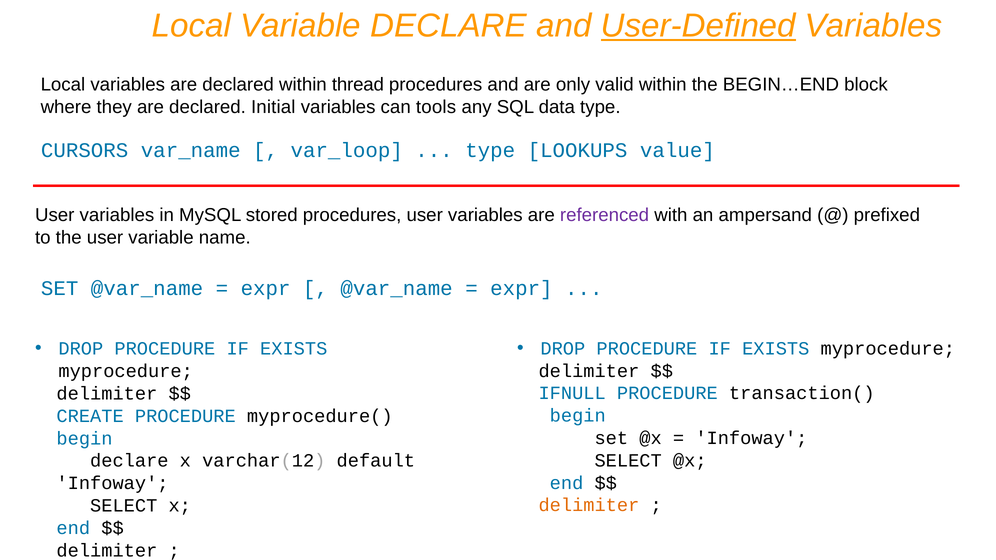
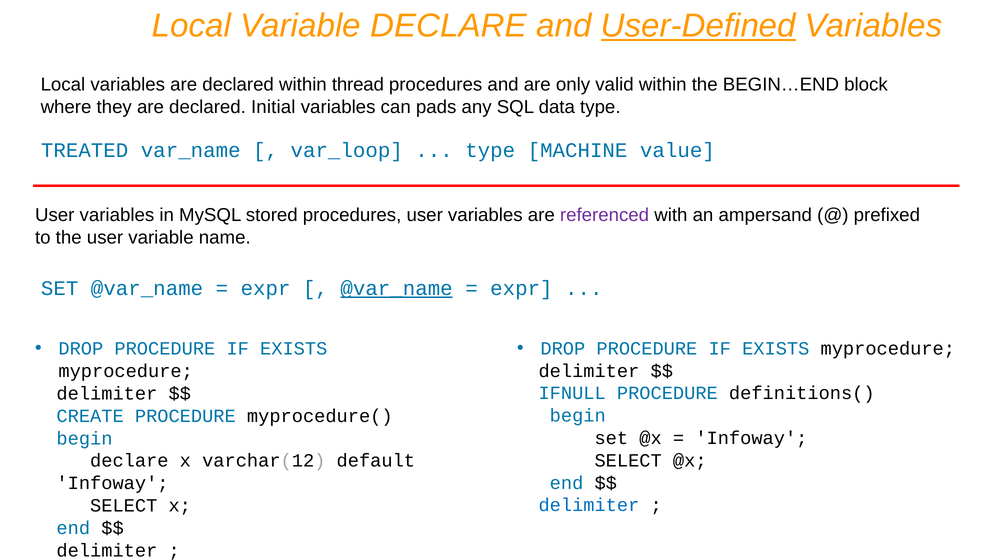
tools: tools -> pads
CURSORS: CURSORS -> TREATED
LOOKUPS: LOOKUPS -> MACHINE
@var_name at (397, 289) underline: none -> present
transaction(: transaction( -> definitions(
delimiter at (589, 505) colour: orange -> blue
